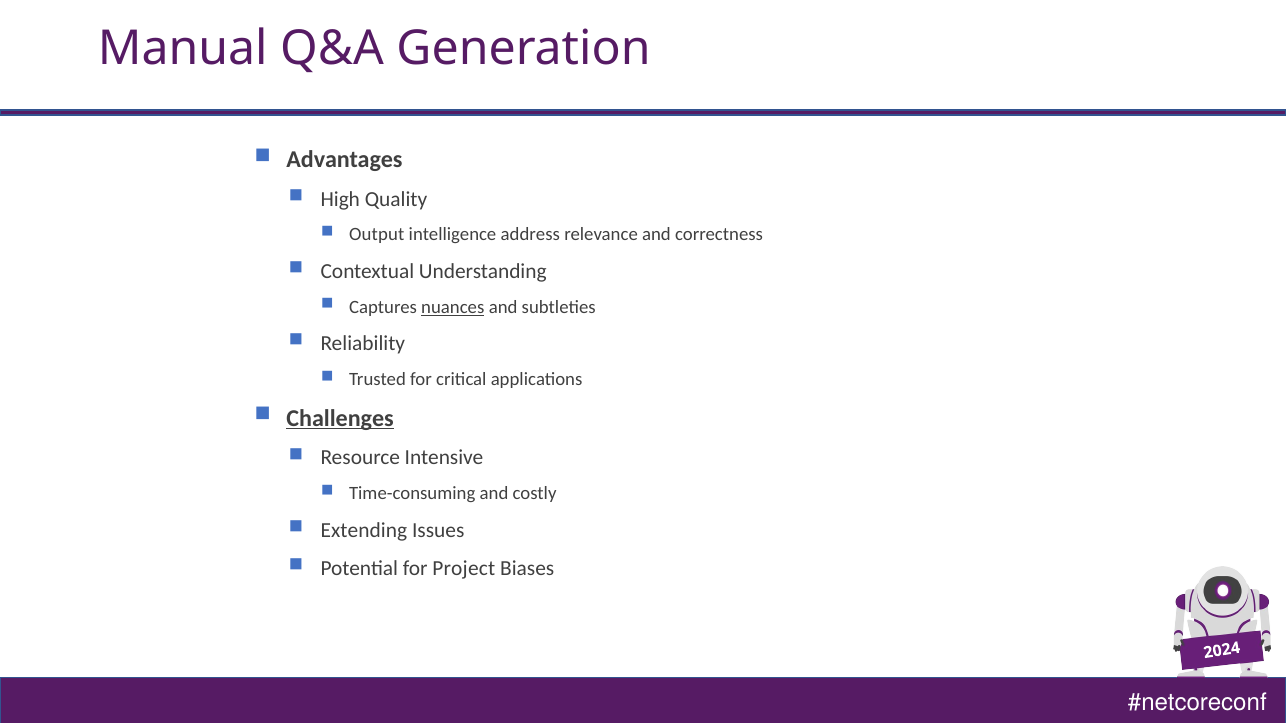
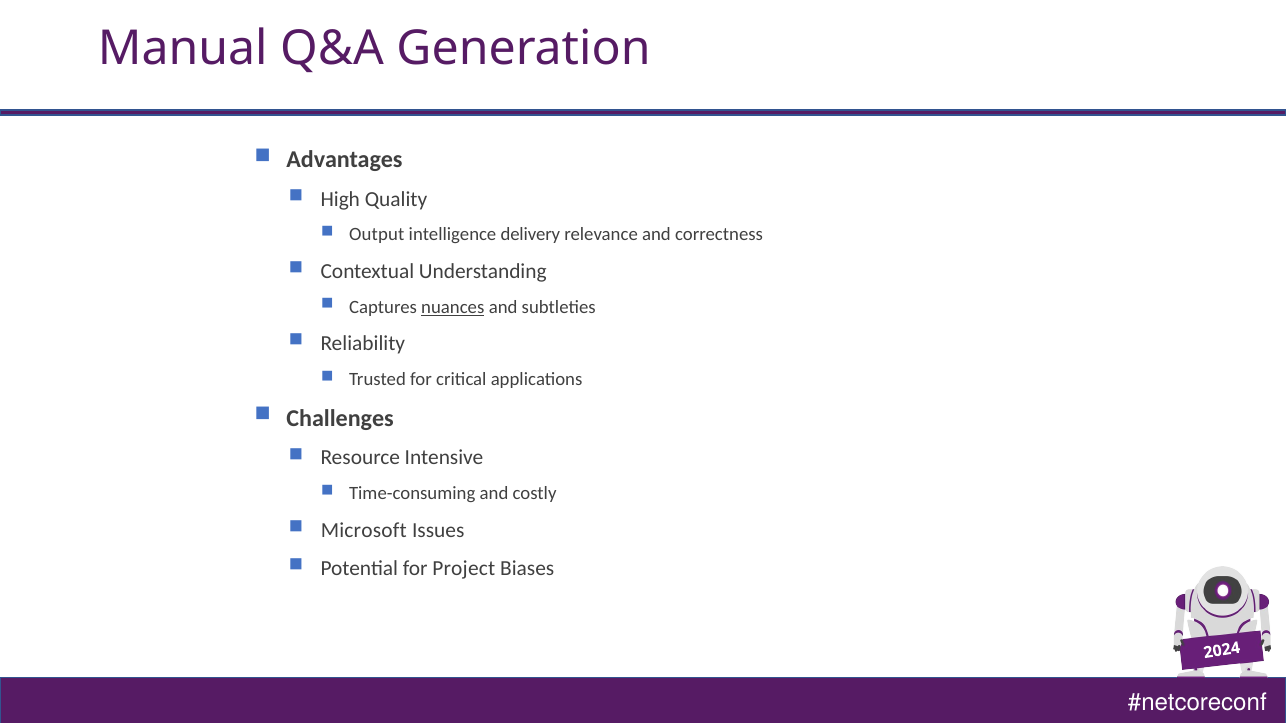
address: address -> delivery
Challenges underline: present -> none
Extending: Extending -> Microsoft
